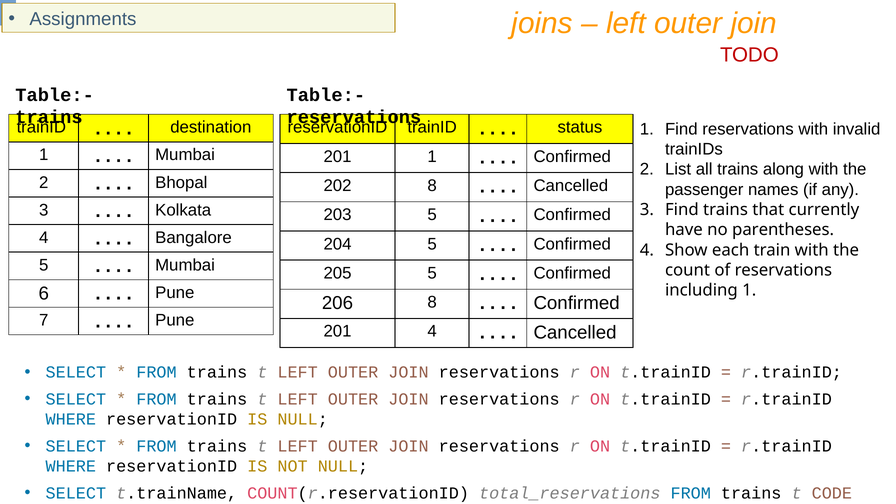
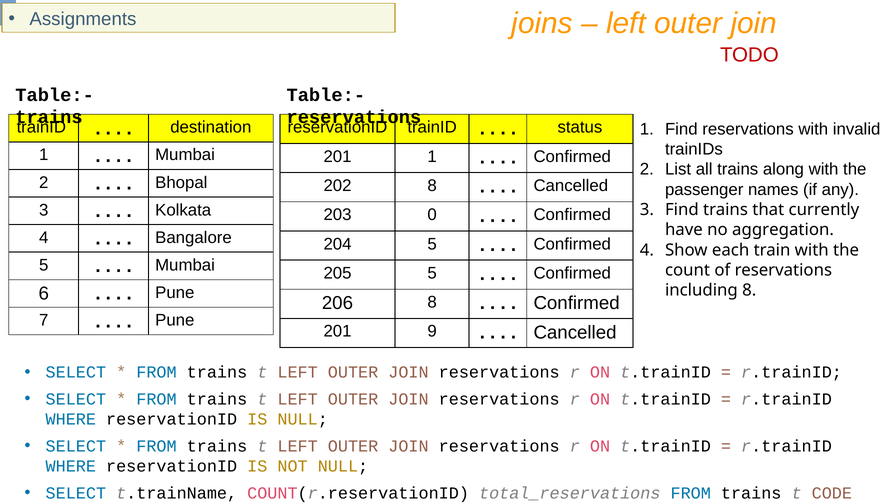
203 5: 5 -> 0
parentheses: parentheses -> aggregation
including 1: 1 -> 8
201 4: 4 -> 9
